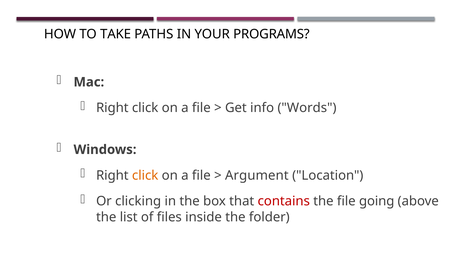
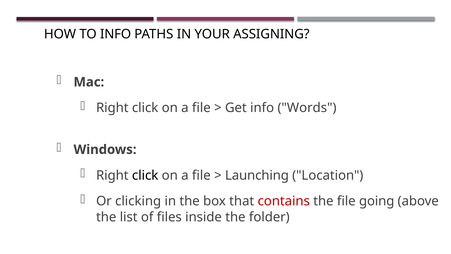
TO TAKE: TAKE -> INFO
PROGRAMS: PROGRAMS -> ASSIGNING
click at (145, 175) colour: orange -> black
Argument: Argument -> Launching
